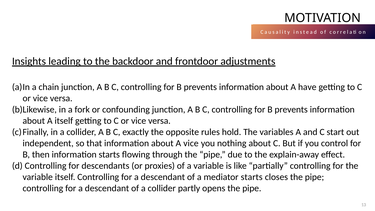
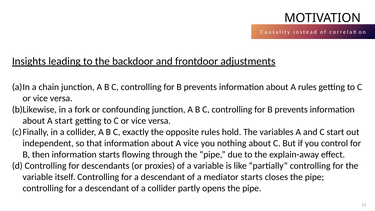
A have: have -> rules
A itself: itself -> start
